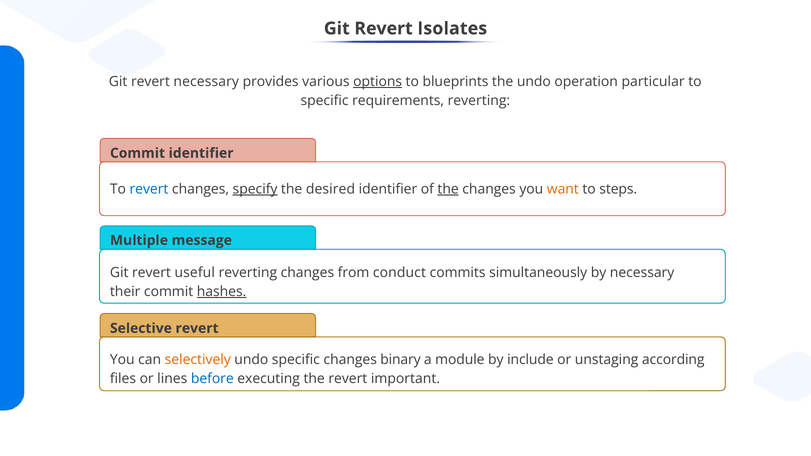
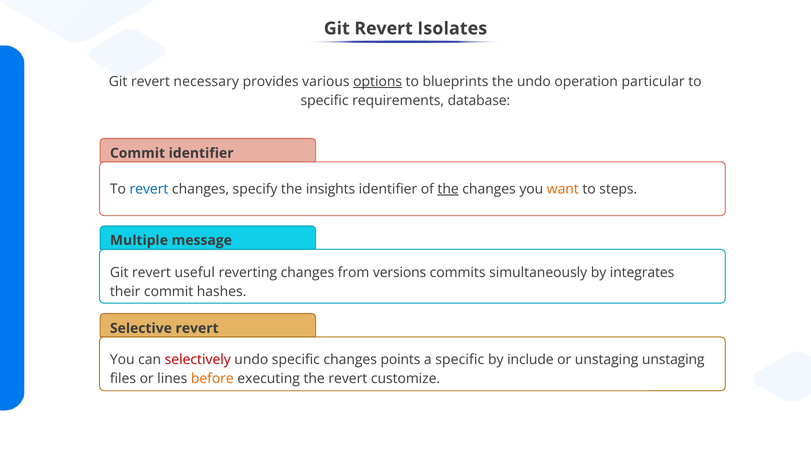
requirements reverting: reverting -> database
specify underline: present -> none
desired: desired -> insights
conduct: conduct -> versions
by necessary: necessary -> integrates
hashes underline: present -> none
selectively colour: orange -> red
binary: binary -> points
a module: module -> specific
unstaging according: according -> unstaging
before colour: blue -> orange
important: important -> customize
